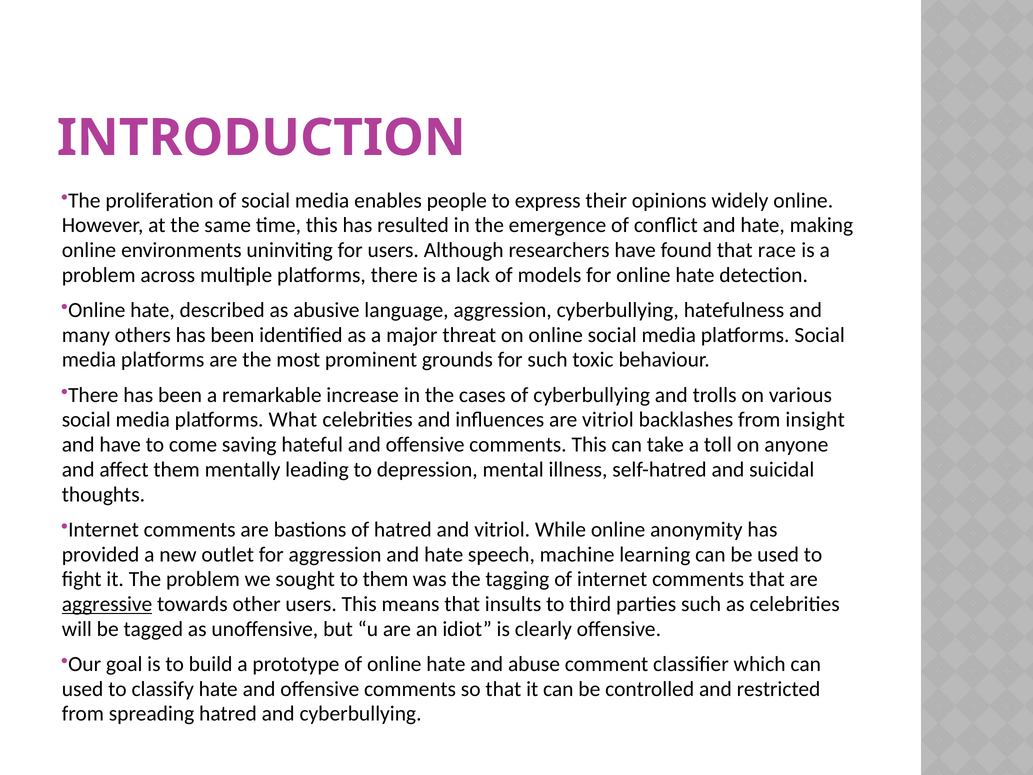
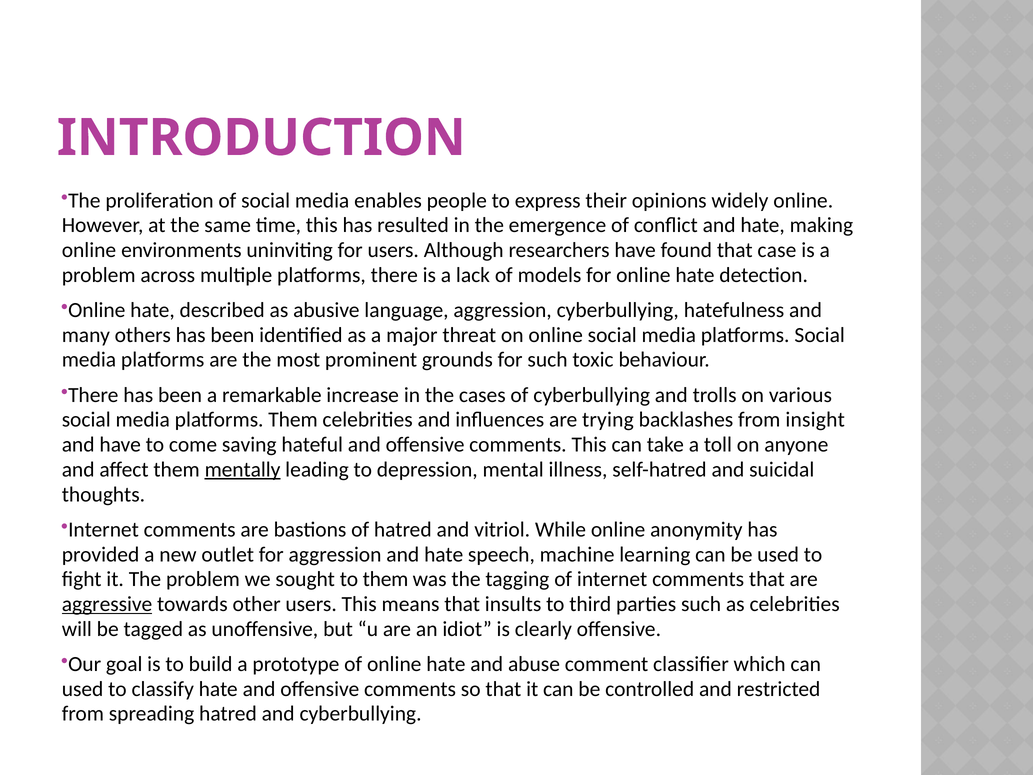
race: race -> case
platforms What: What -> Them
are vitriol: vitriol -> trying
mentally underline: none -> present
